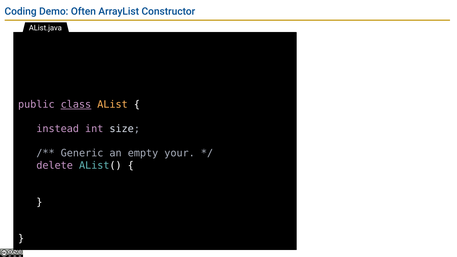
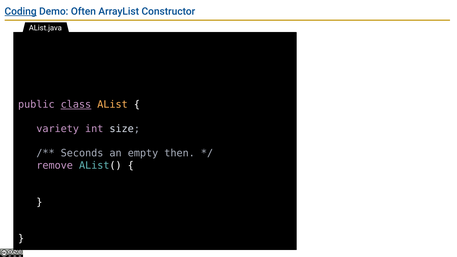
Coding underline: none -> present
instead: instead -> variety
Generic: Generic -> Seconds
your: your -> then
delete: delete -> remove
